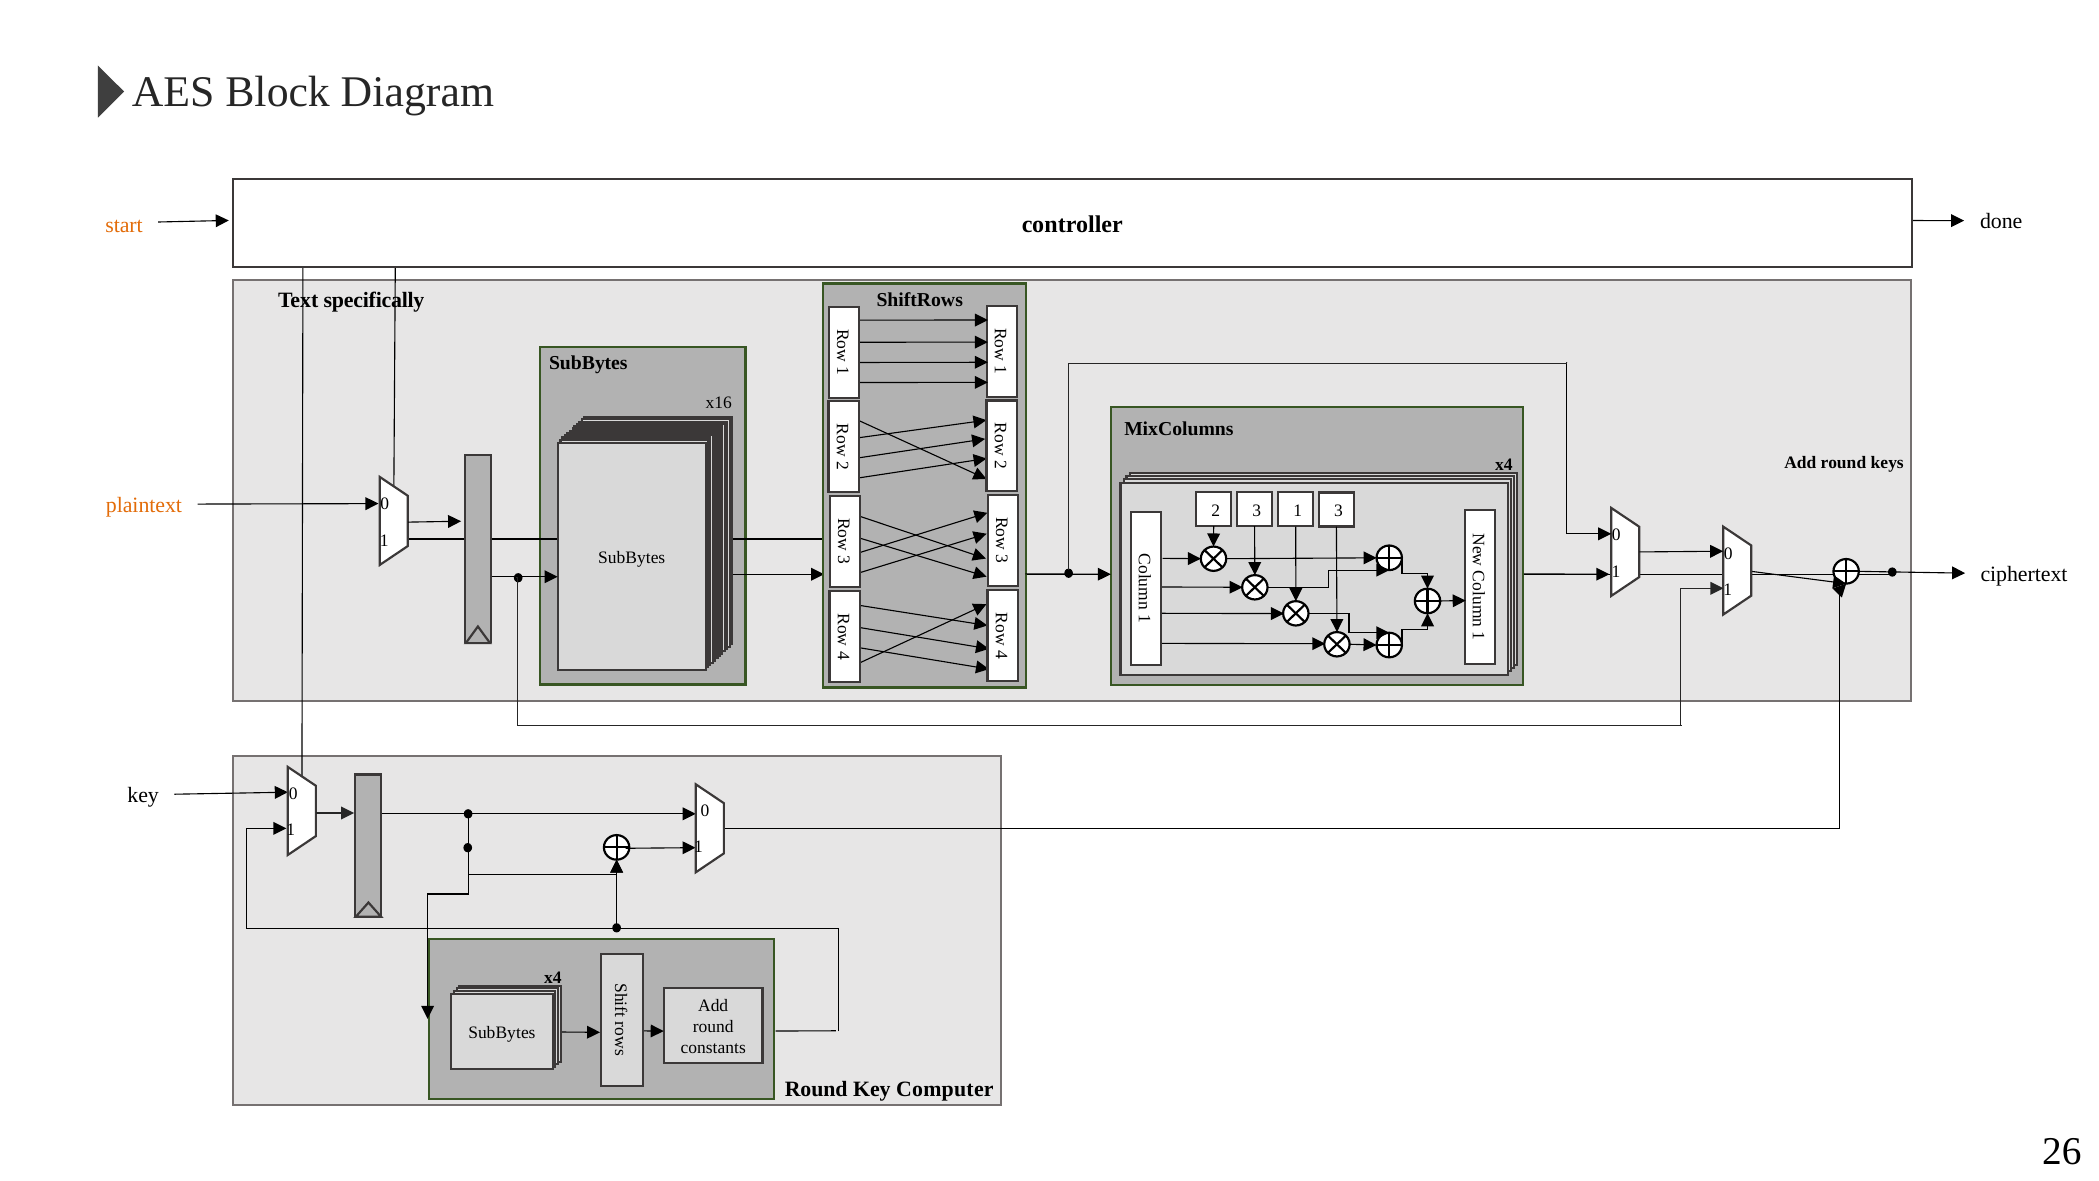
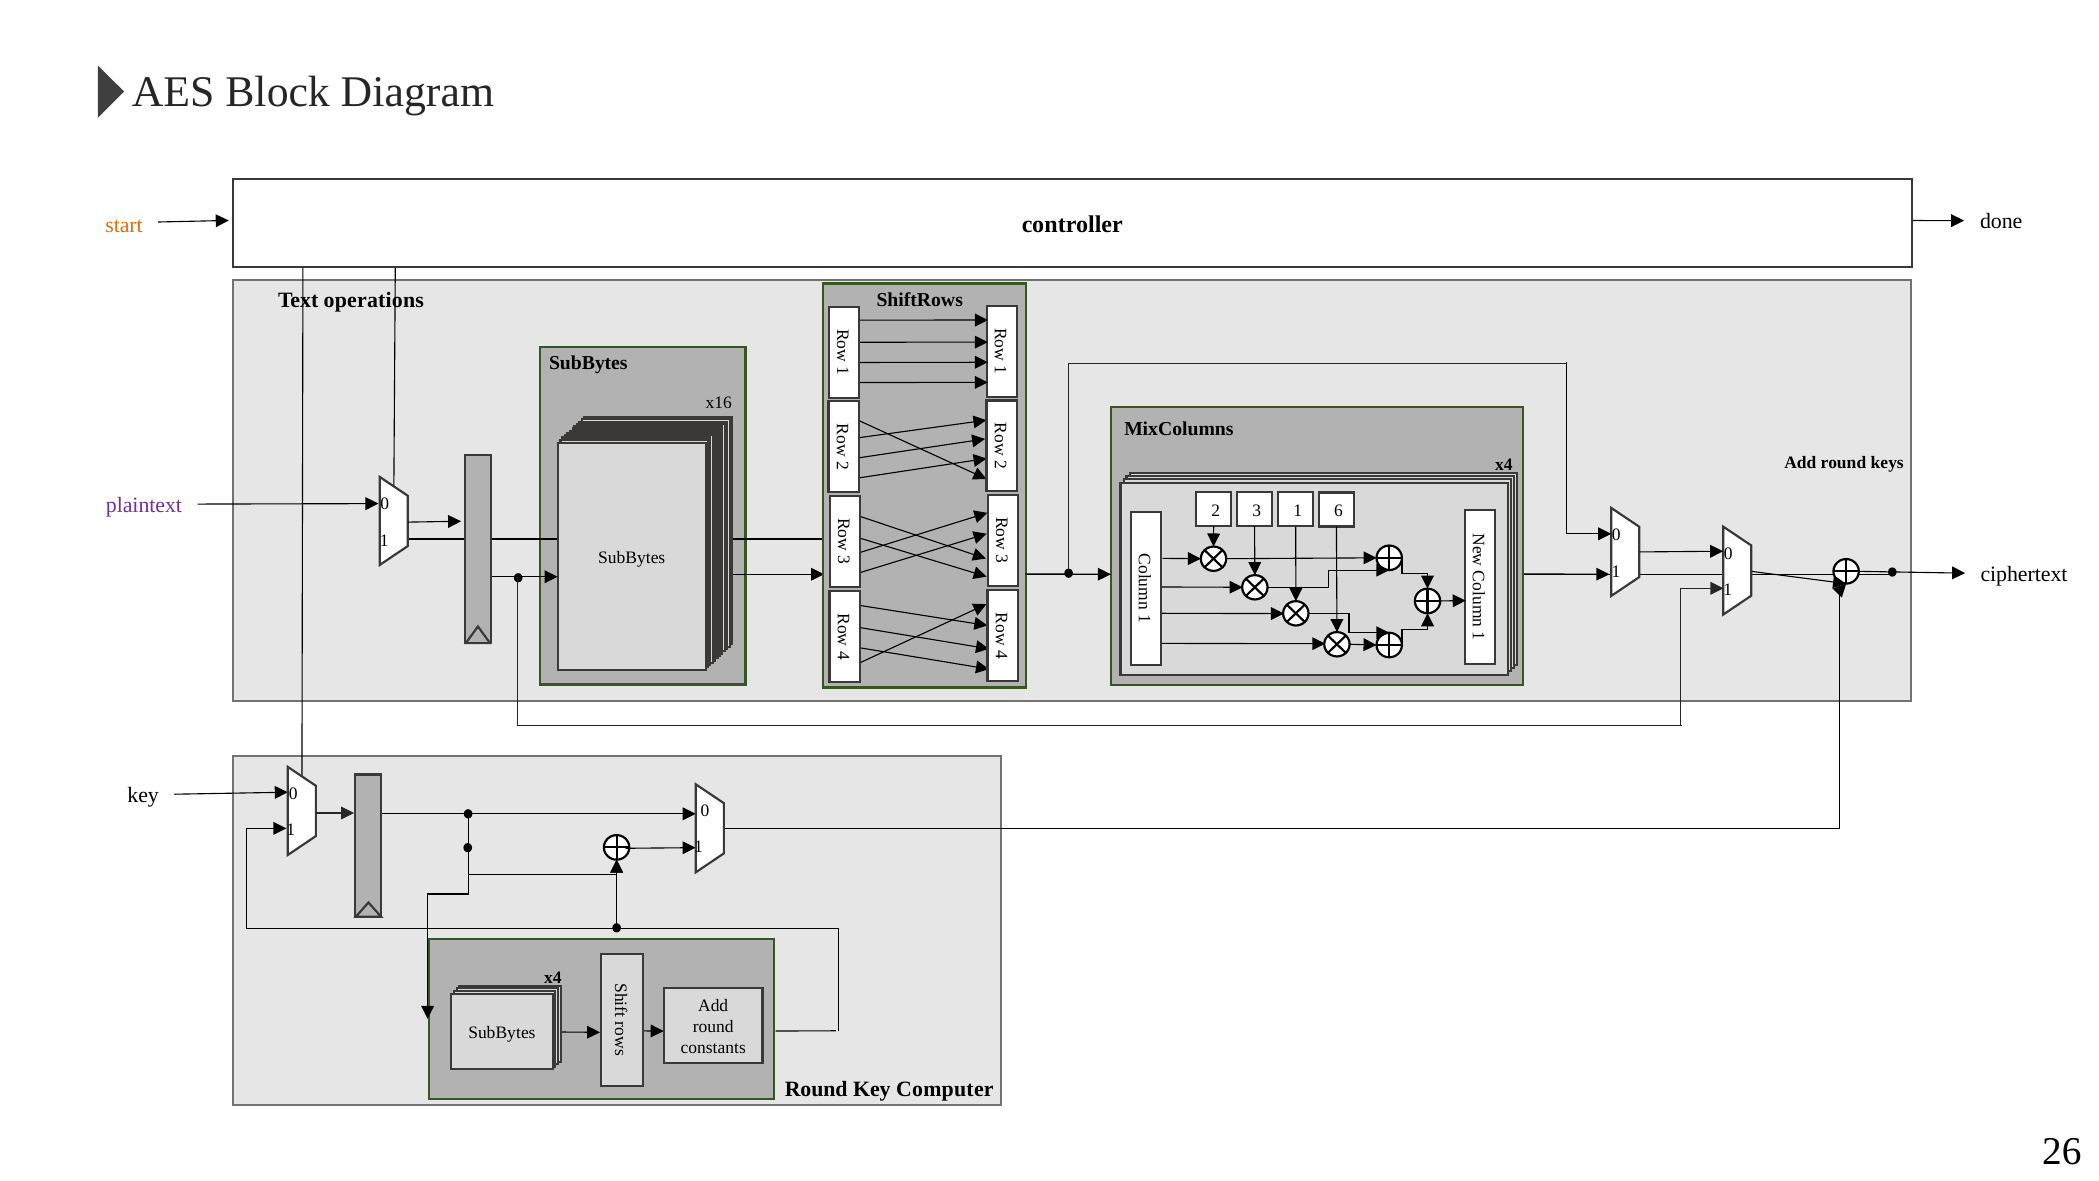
specifically: specifically -> operations
plaintext colour: orange -> purple
3 3: 3 -> 6
